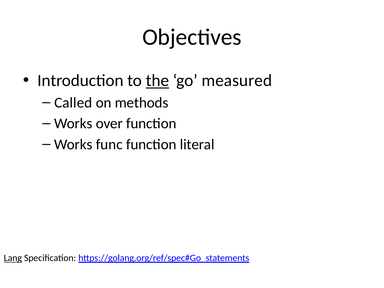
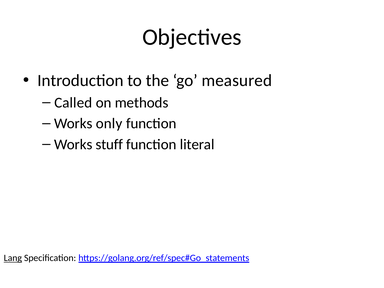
the underline: present -> none
over: over -> only
func: func -> stuff
